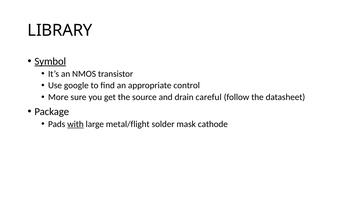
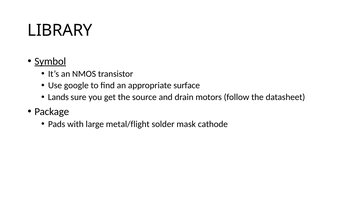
control: control -> surface
More: More -> Lands
careful: careful -> motors
with underline: present -> none
